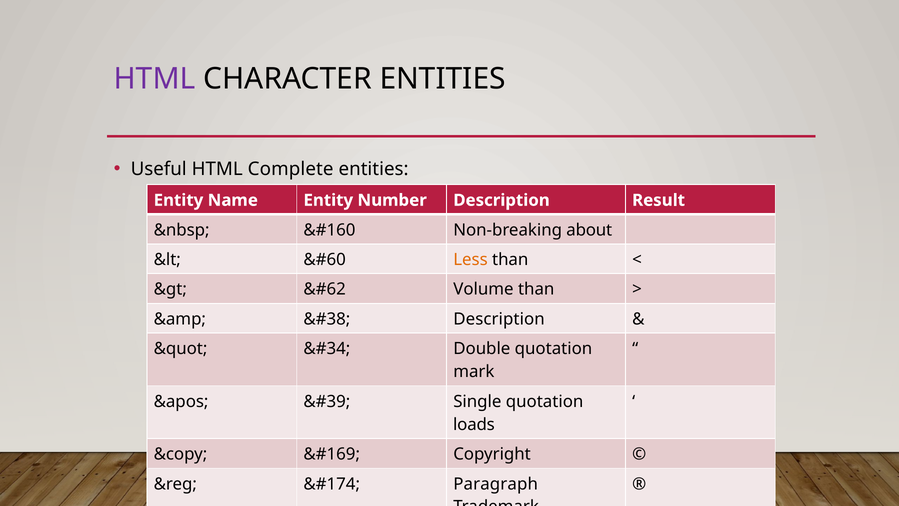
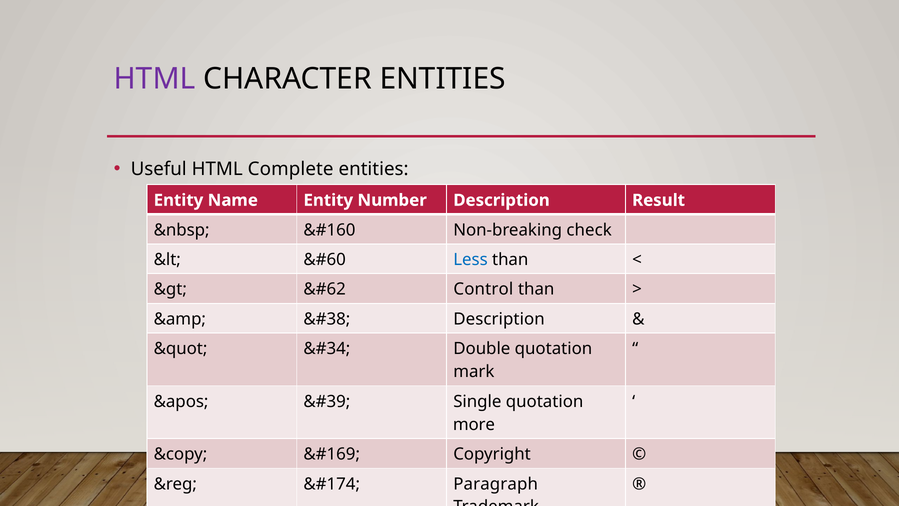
about: about -> check
Less colour: orange -> blue
Volume: Volume -> Control
loads: loads -> more
